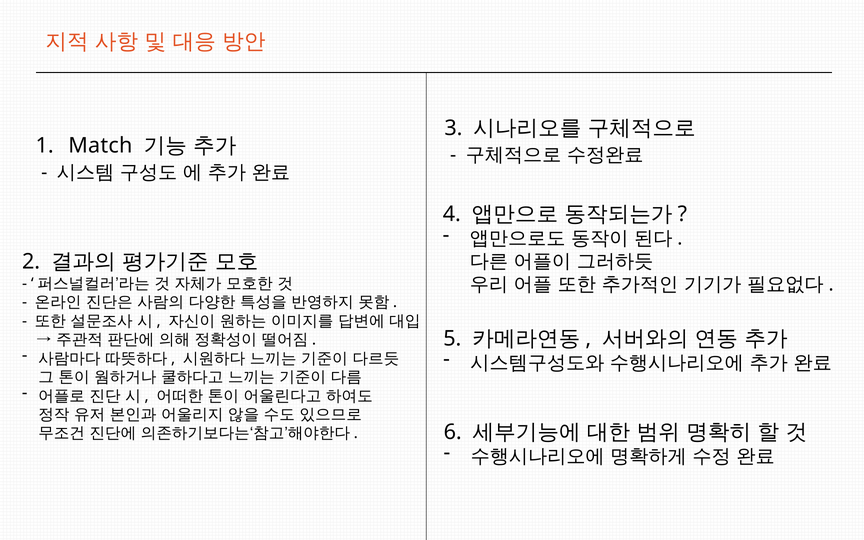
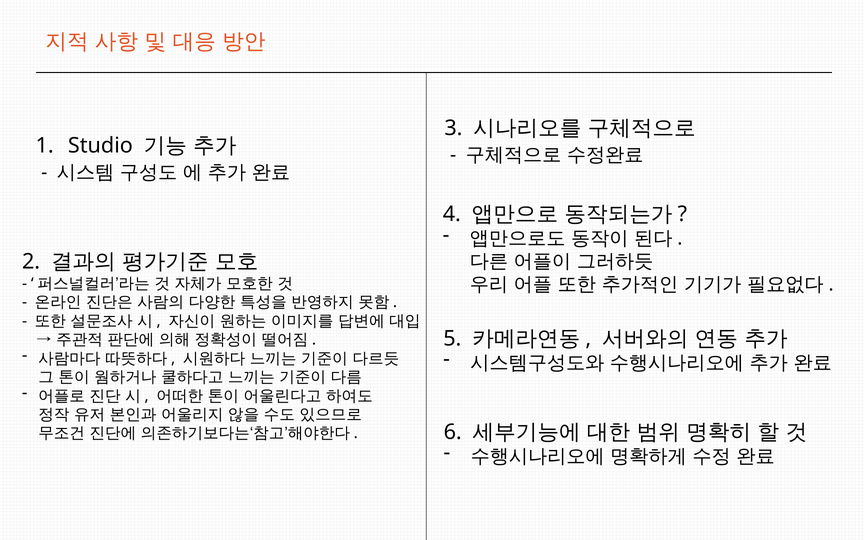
Match: Match -> Studio
